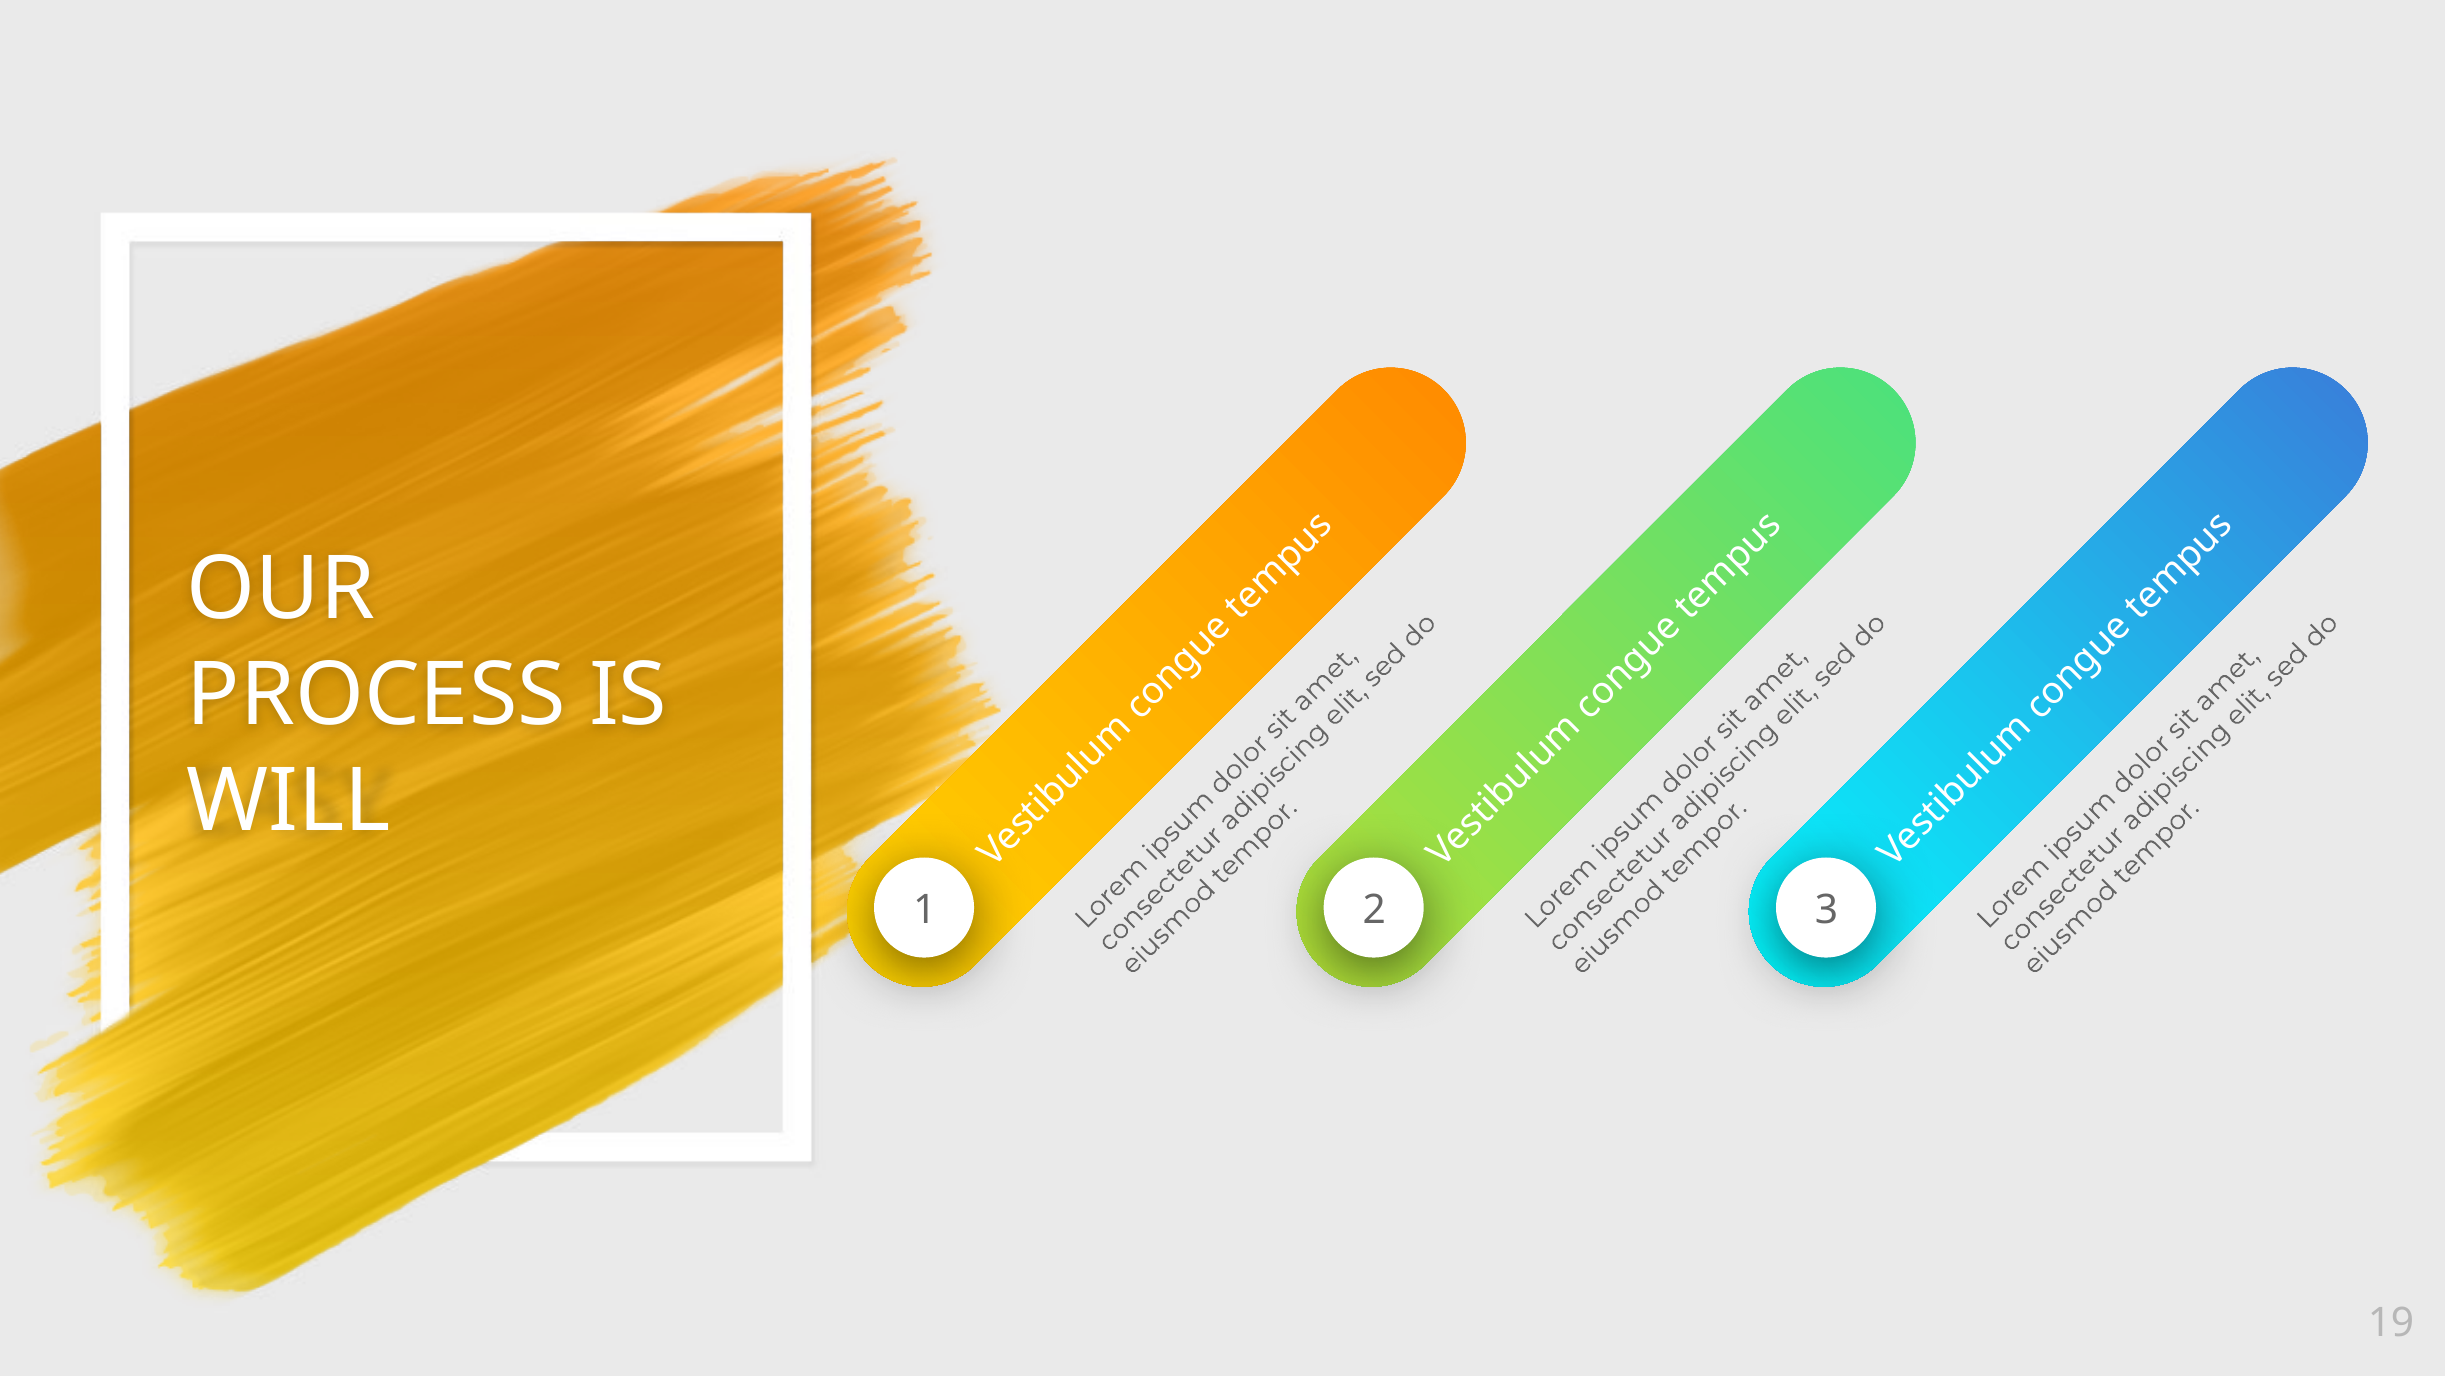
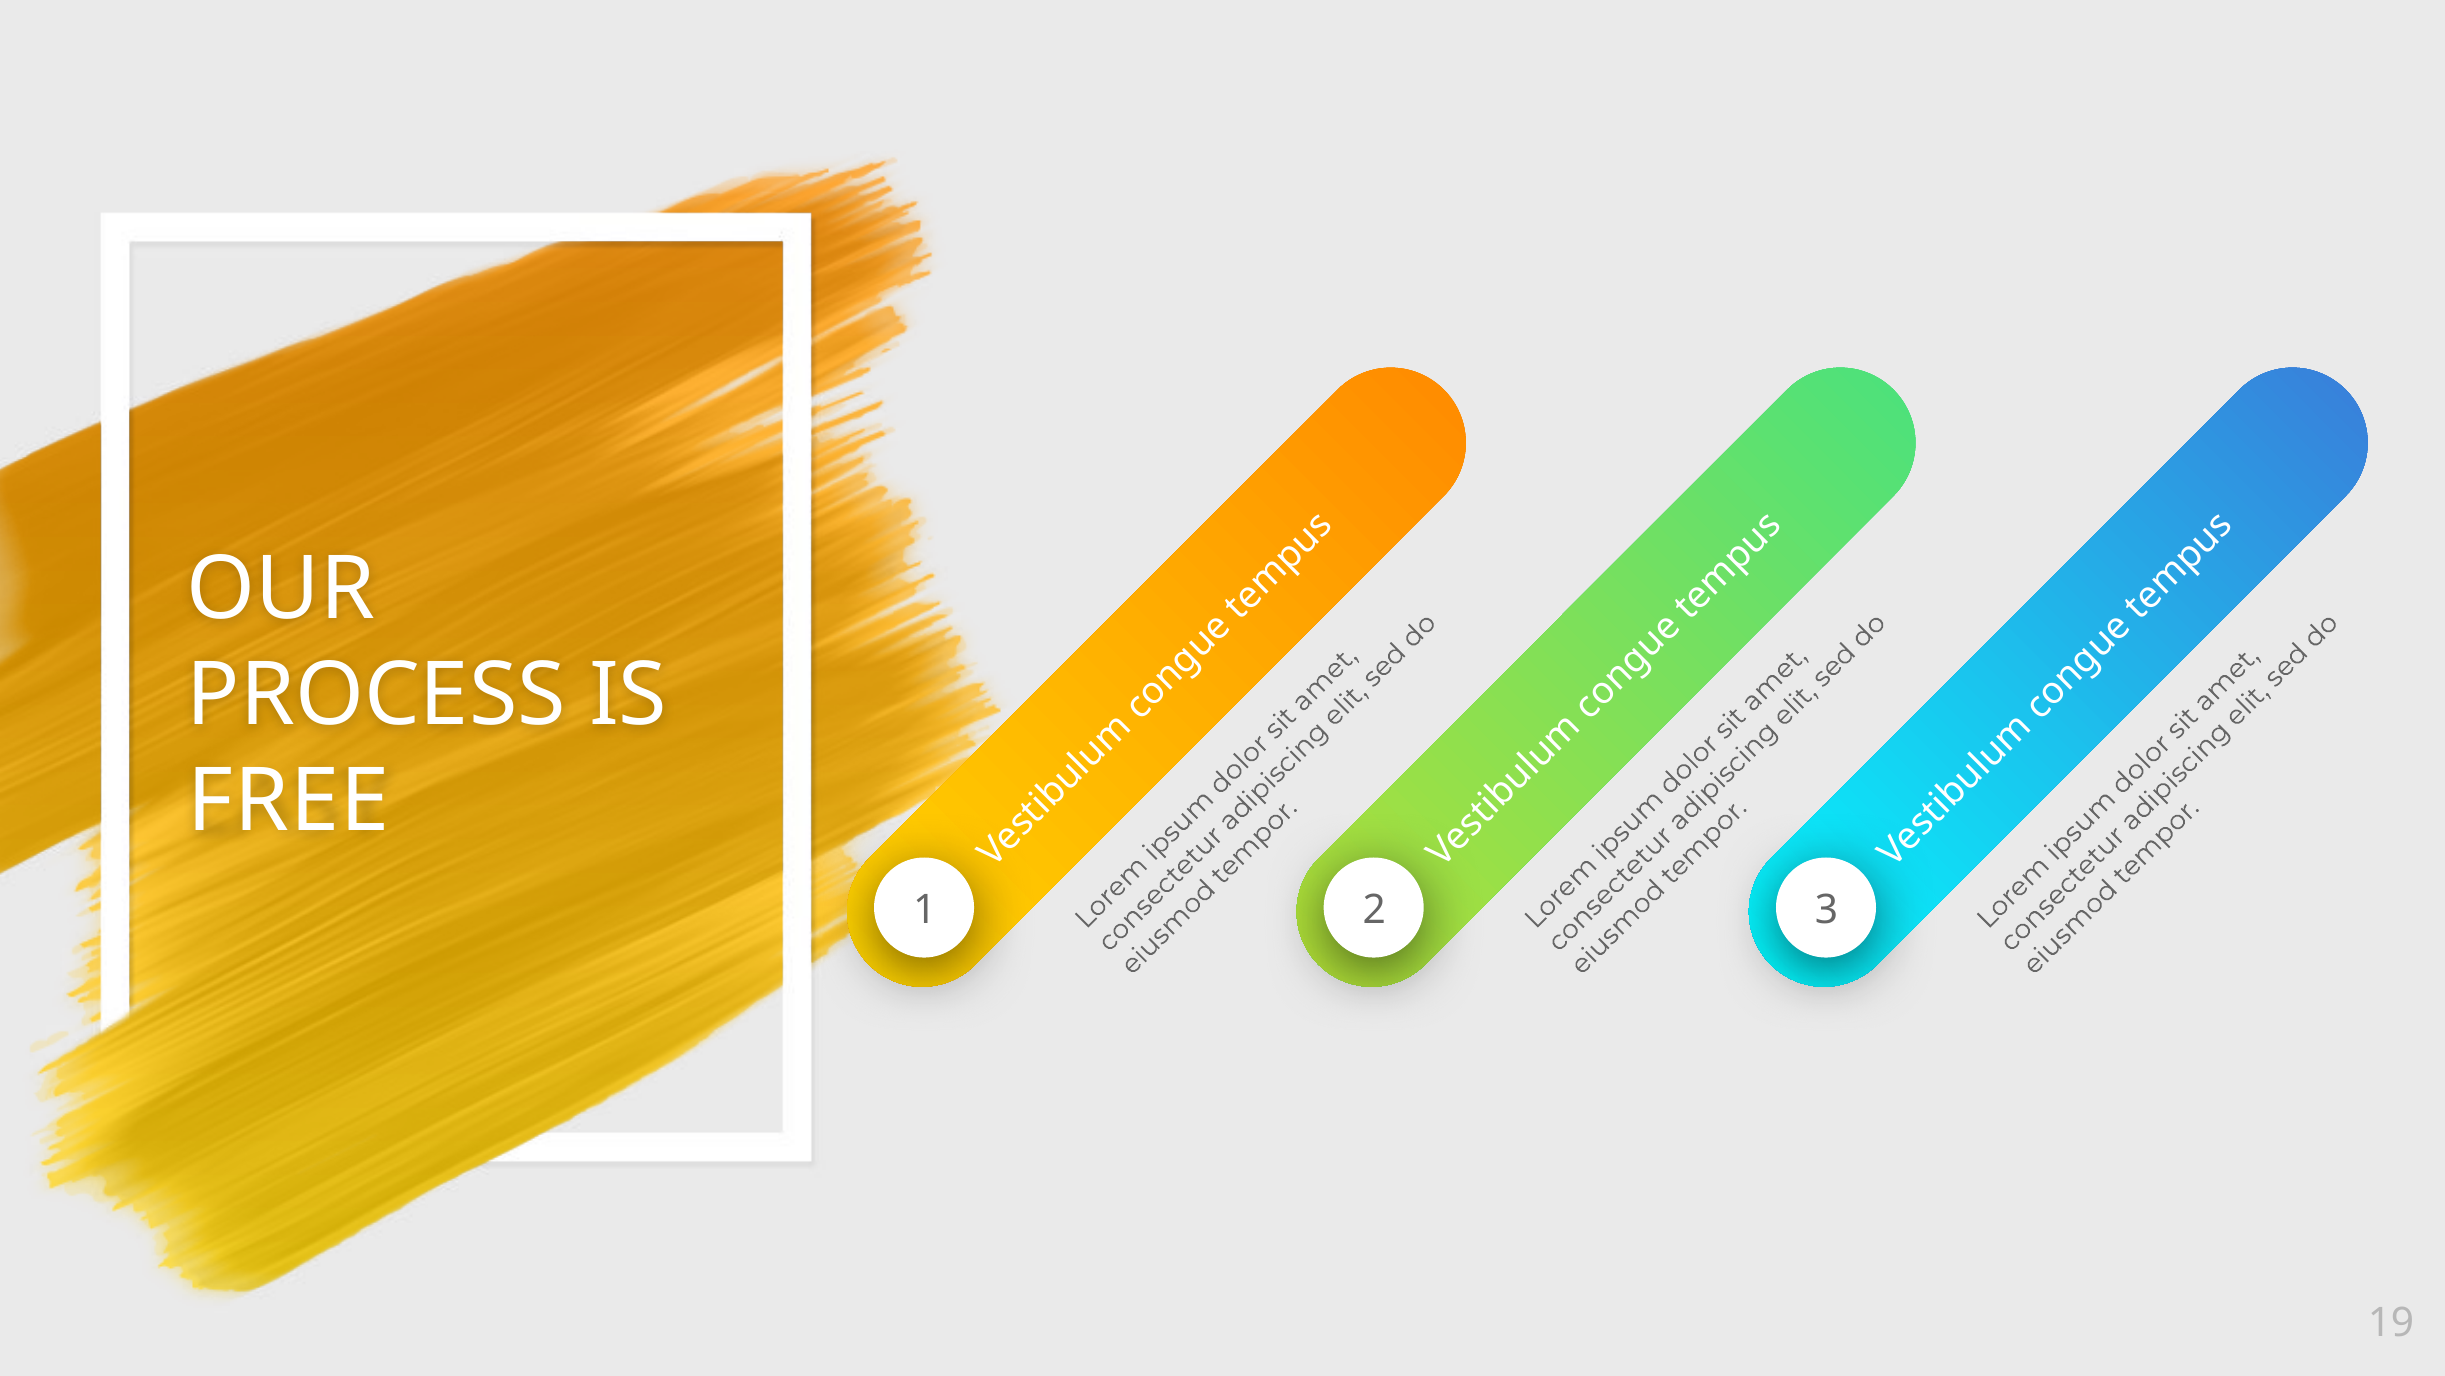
WILL: WILL -> FREE
